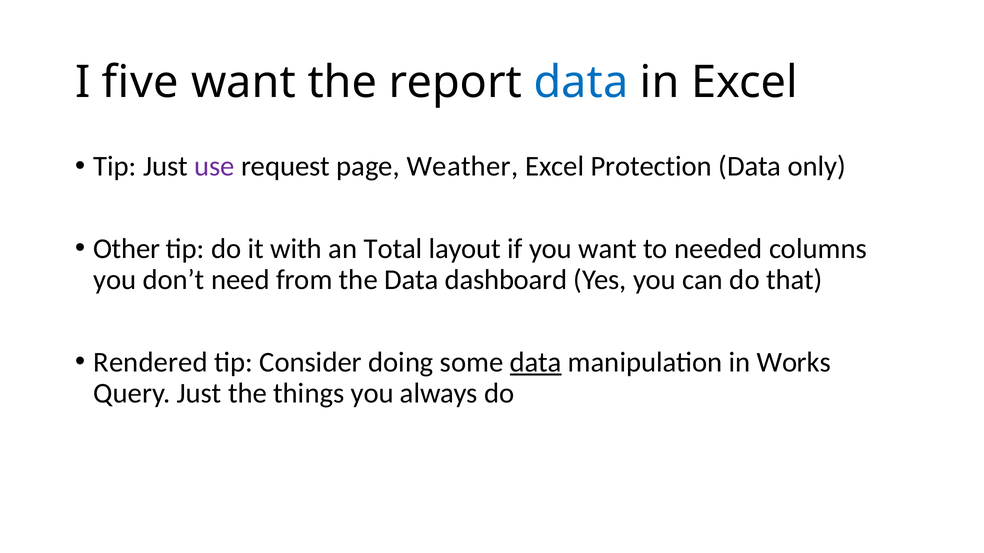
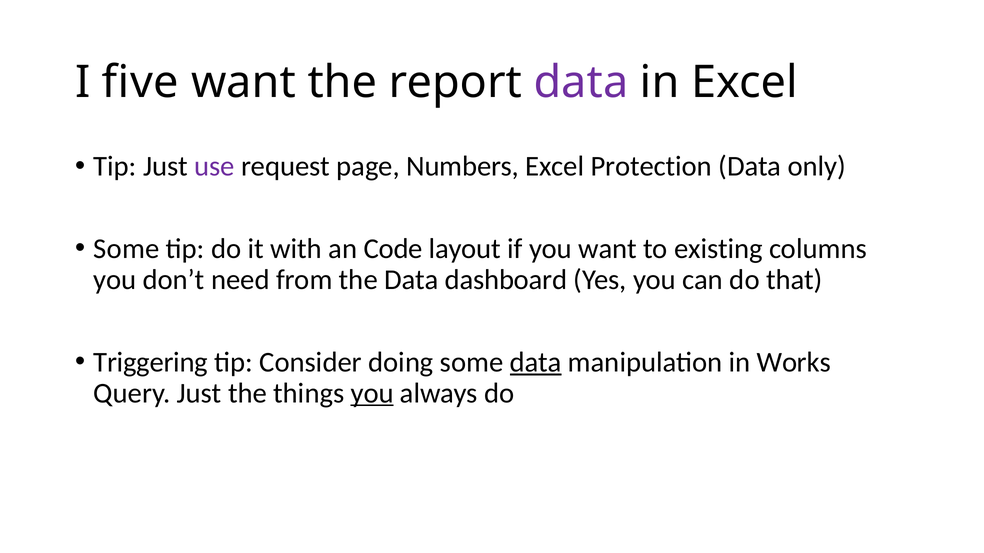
data at (581, 83) colour: blue -> purple
Weather: Weather -> Numbers
Other at (127, 249): Other -> Some
Total: Total -> Code
needed: needed -> existing
Rendered: Rendered -> Triggering
you at (372, 393) underline: none -> present
